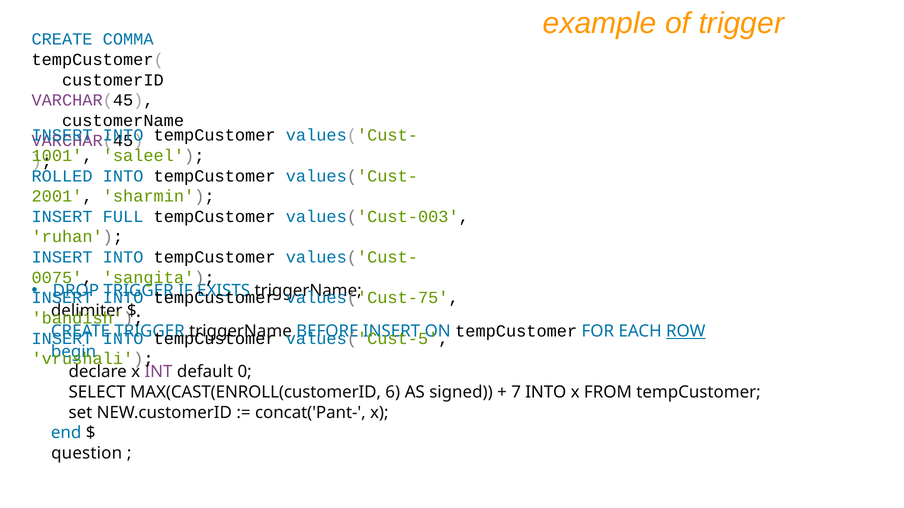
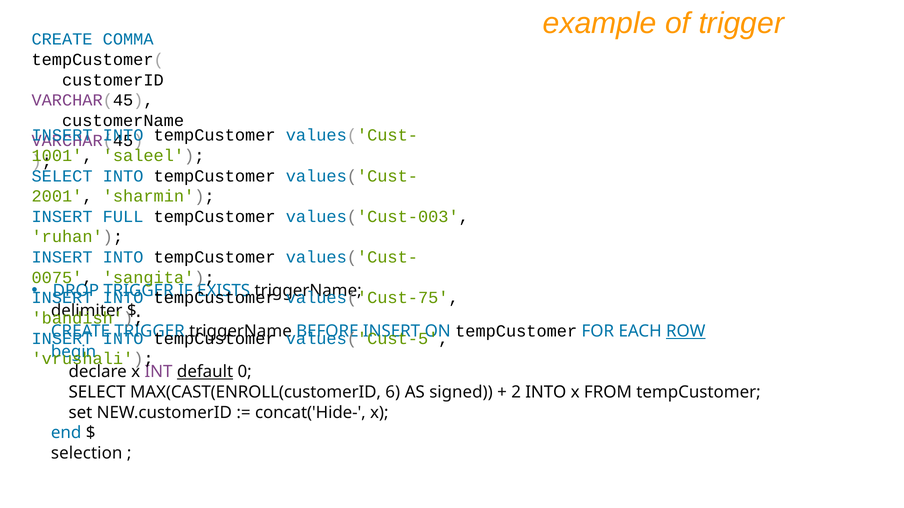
ROLLED at (62, 176): ROLLED -> SELECT
default underline: none -> present
7: 7 -> 2
concat('Pant-: concat('Pant- -> concat('Hide-
question: question -> selection
